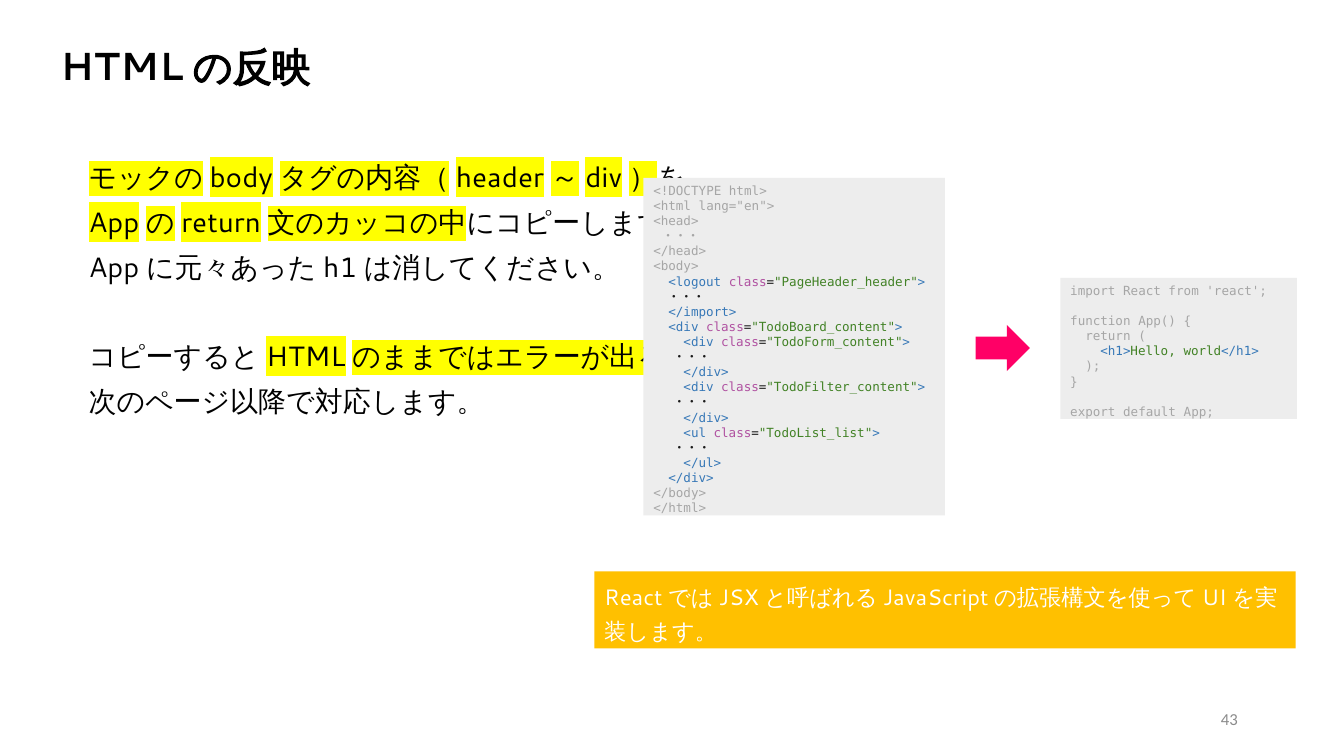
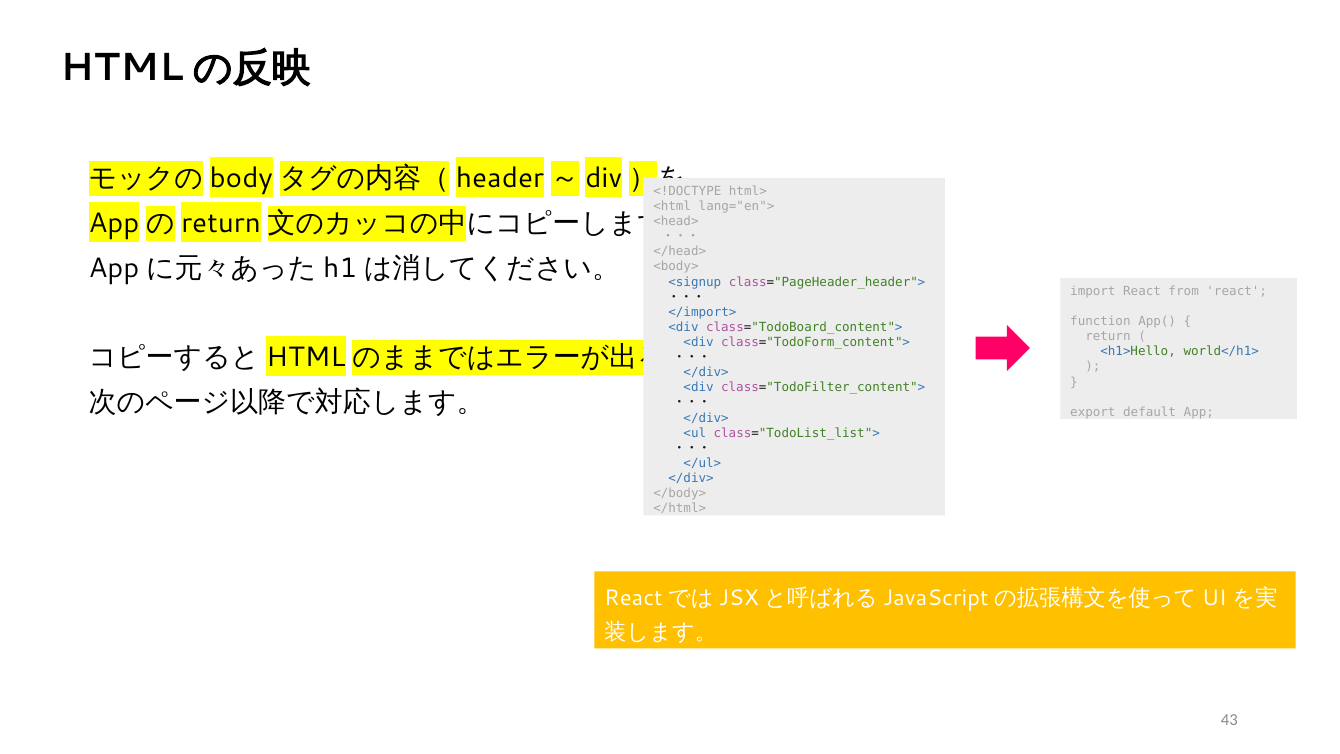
<logout: <logout -> <signup
